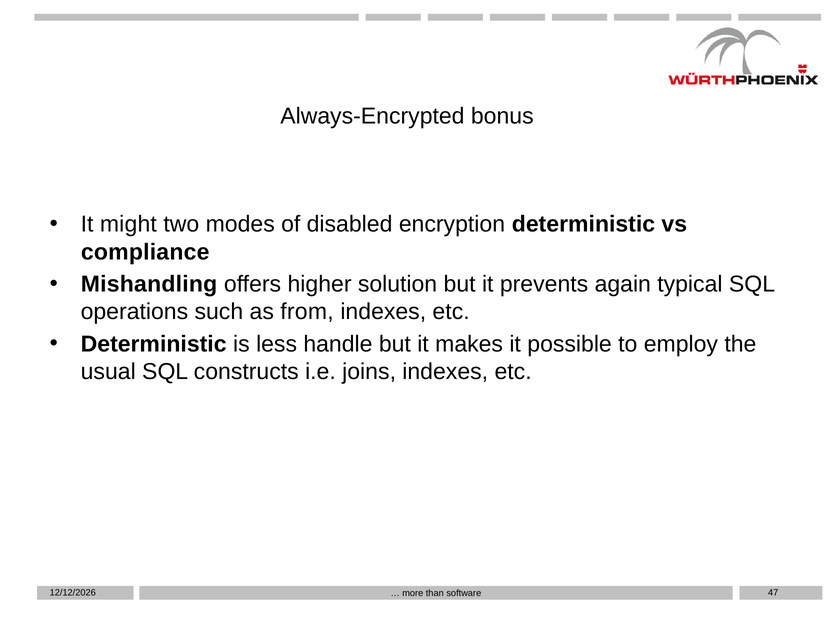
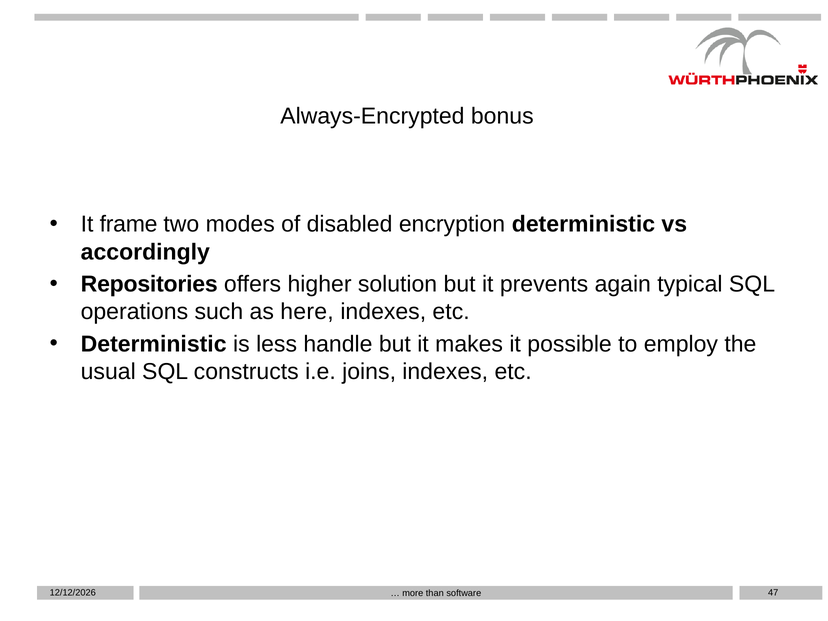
might: might -> frame
compliance: compliance -> accordingly
Mishandling: Mishandling -> Repositories
from: from -> here
